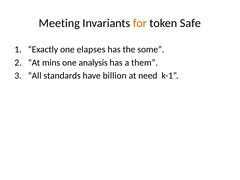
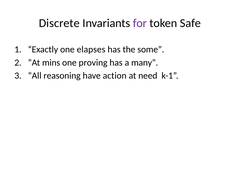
Meeting: Meeting -> Discrete
for colour: orange -> purple
analysis: analysis -> proving
them: them -> many
standards: standards -> reasoning
billion: billion -> action
